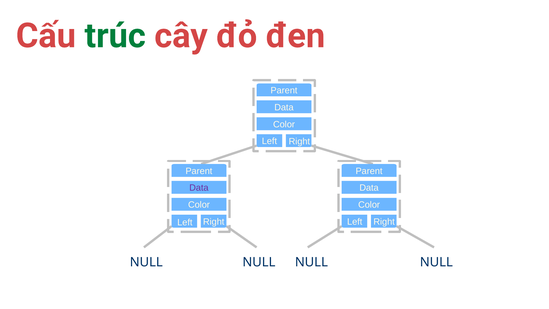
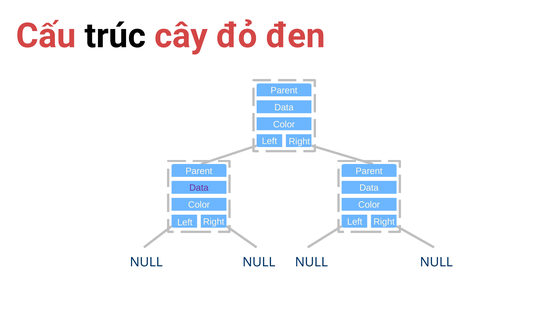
trúc colour: green -> black
